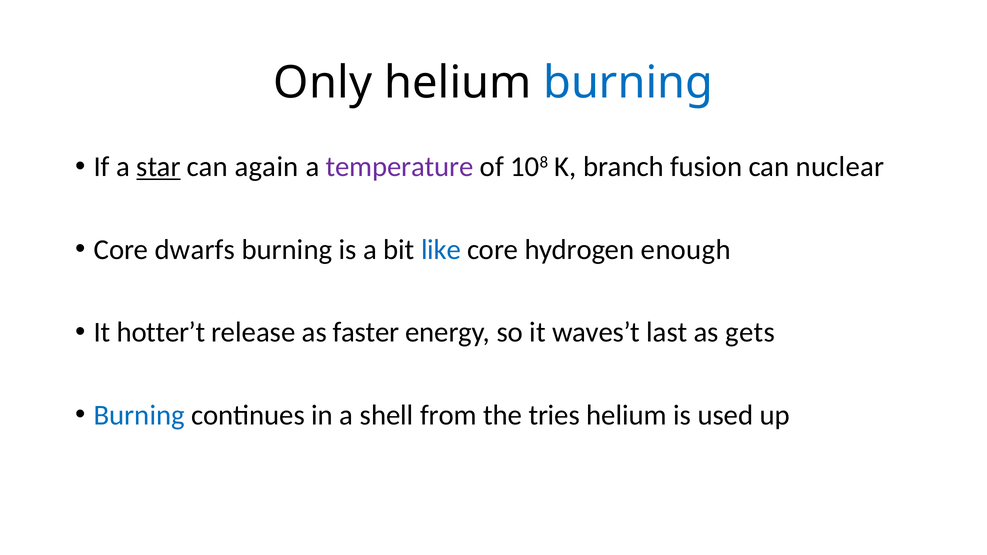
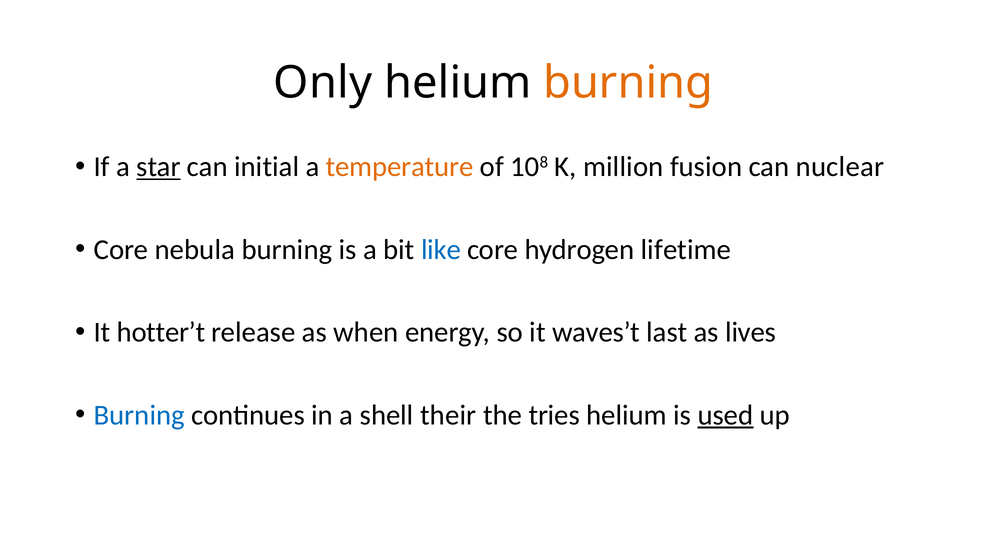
burning at (628, 83) colour: blue -> orange
again: again -> initial
temperature colour: purple -> orange
branch: branch -> million
dwarfs: dwarfs -> nebula
enough: enough -> lifetime
faster: faster -> when
gets: gets -> lives
from: from -> their
used underline: none -> present
